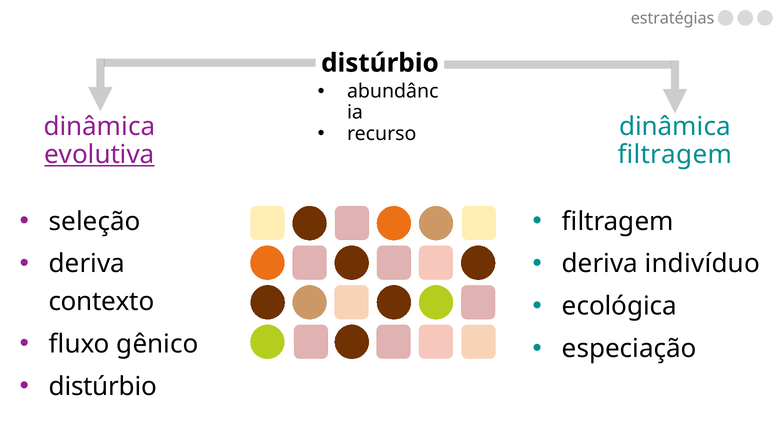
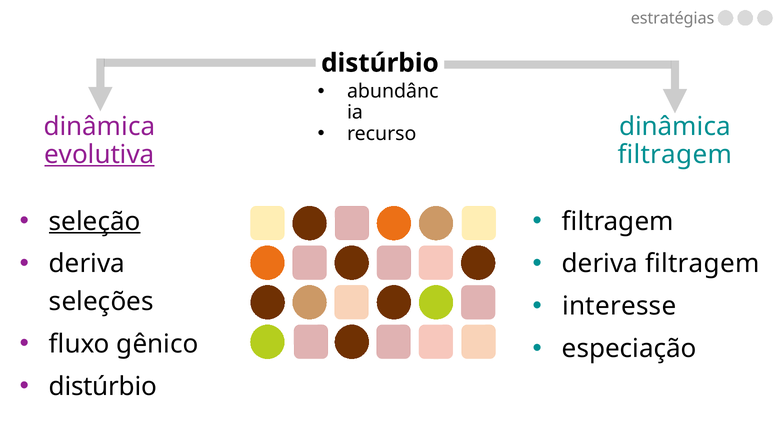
seleção underline: none -> present
deriva indivíduo: indivíduo -> filtragem
ecológica: ecológica -> interesse
contexto: contexto -> seleções
